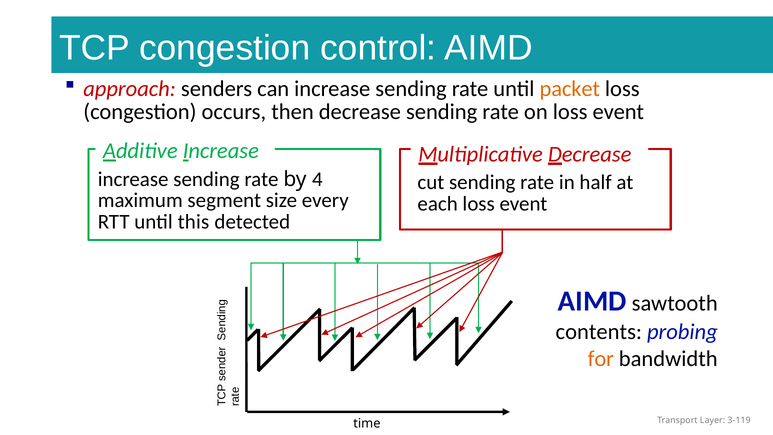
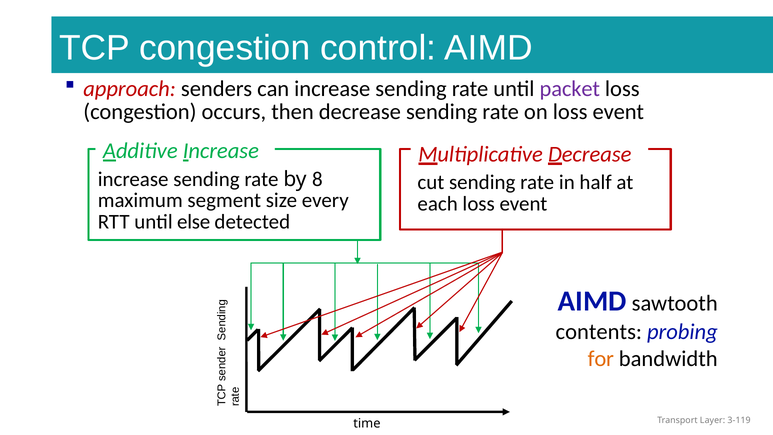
packet colour: orange -> purple
4: 4 -> 8
this: this -> else
